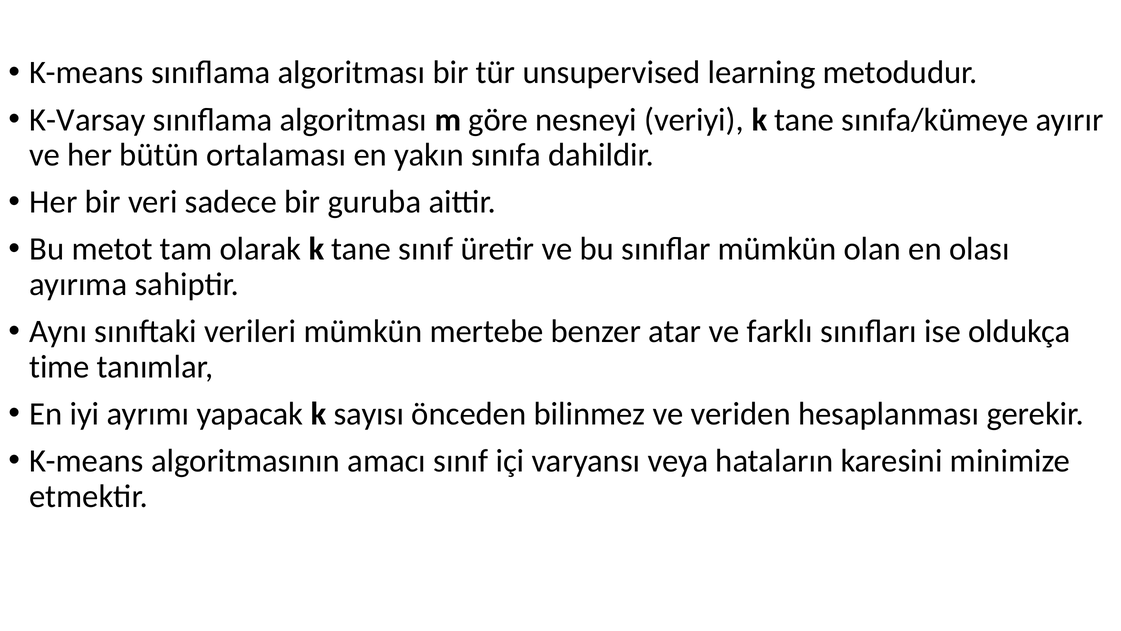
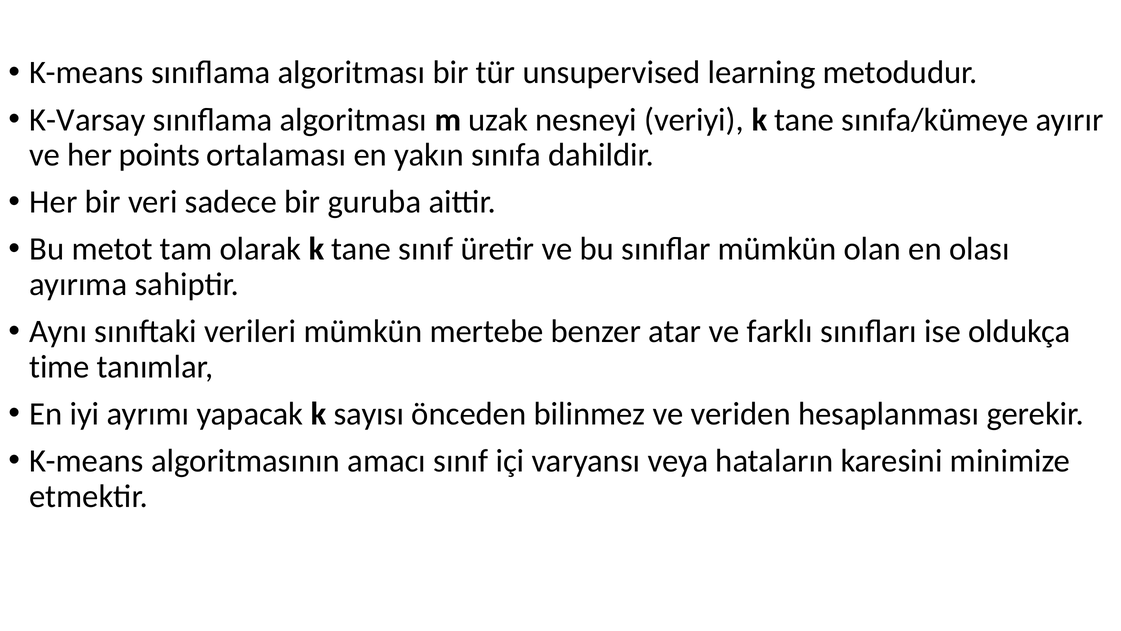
göre: göre -> uzak
bütün: bütün -> points
